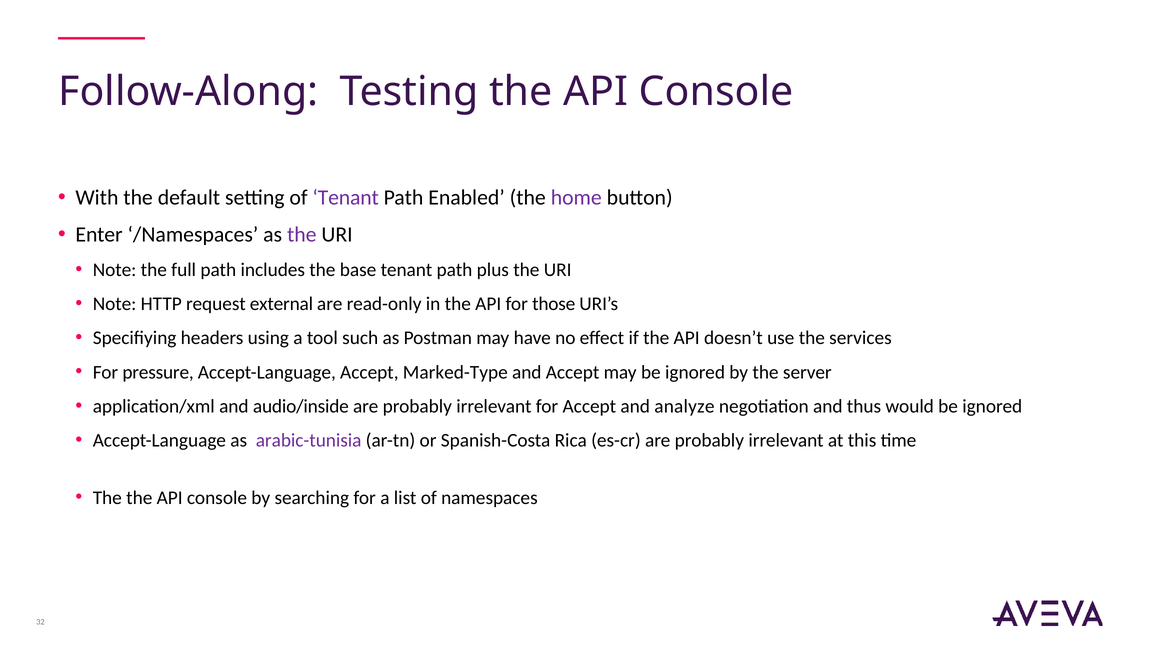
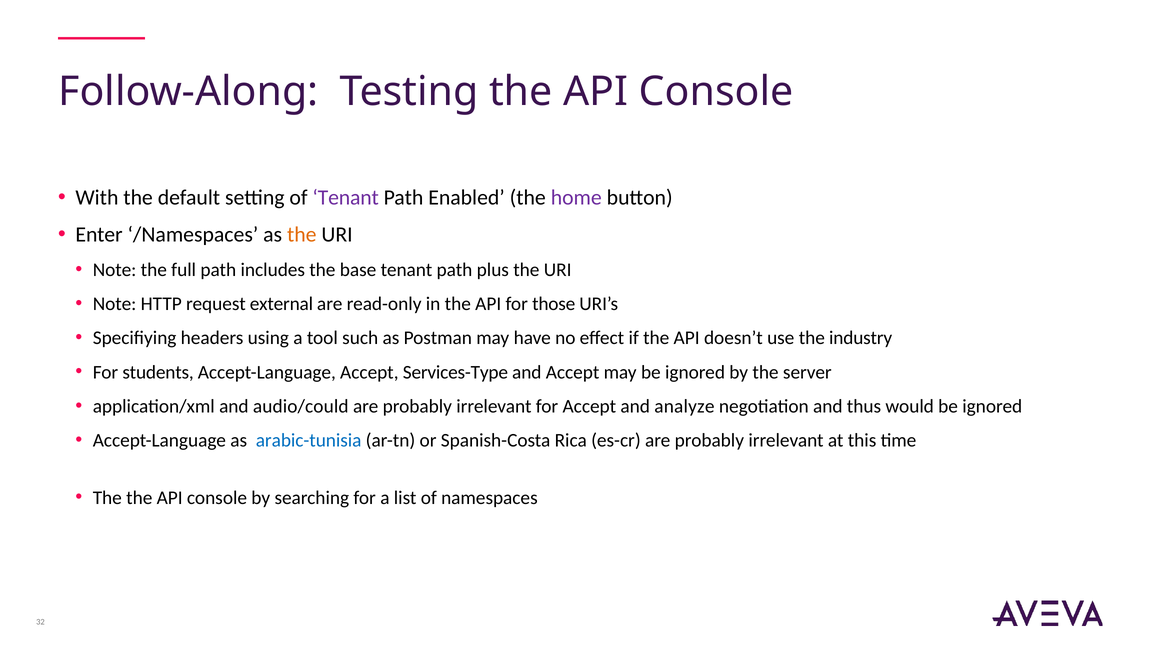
the at (302, 235) colour: purple -> orange
services: services -> industry
pressure: pressure -> students
Marked-Type: Marked-Type -> Services-Type
audio/inside: audio/inside -> audio/could
arabic-tunisia colour: purple -> blue
